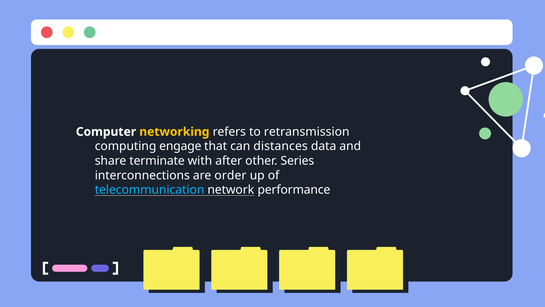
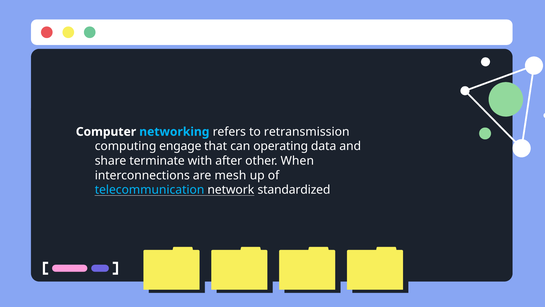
networking colour: yellow -> light blue
distances: distances -> operating
Series: Series -> When
order: order -> mesh
performance: performance -> standardized
